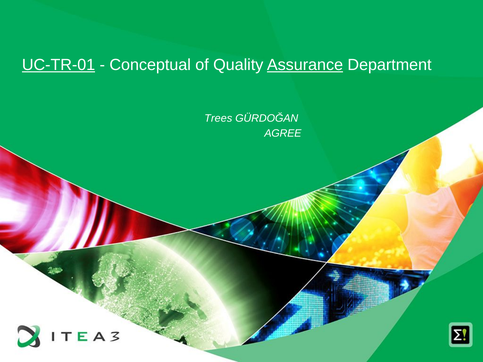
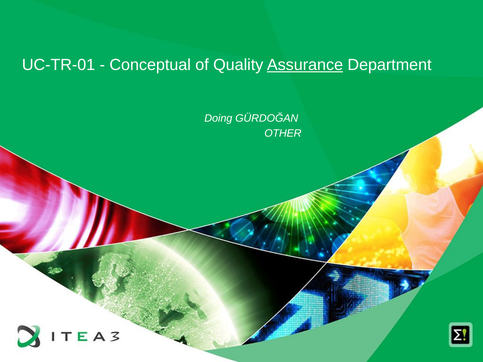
UC-TR-01 underline: present -> none
Trees: Trees -> Doing
AGREE: AGREE -> OTHER
